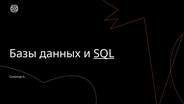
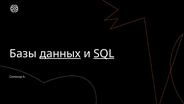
данных underline: none -> present
